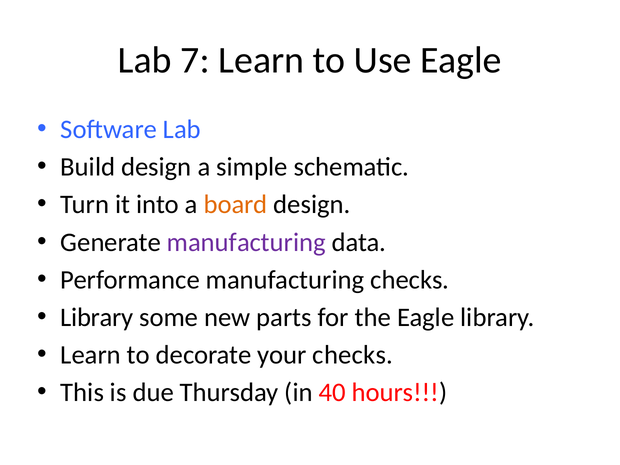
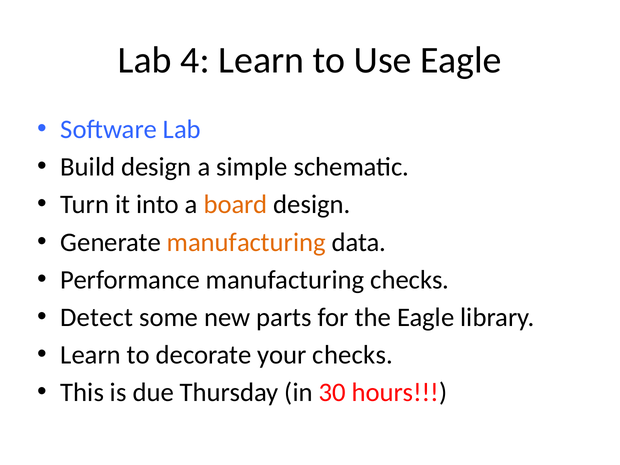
7: 7 -> 4
manufacturing at (246, 242) colour: purple -> orange
Library at (97, 317): Library -> Detect
40: 40 -> 30
